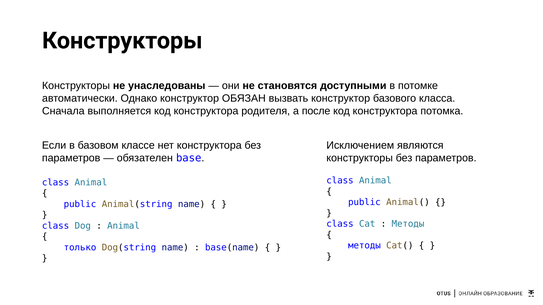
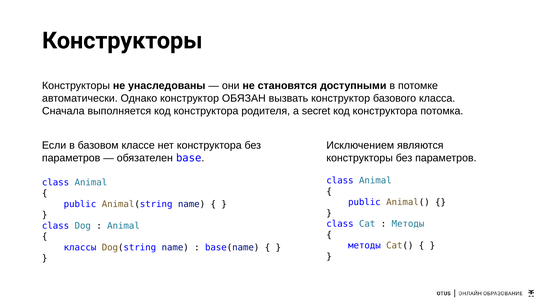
после: после -> secret
только: только -> классы
